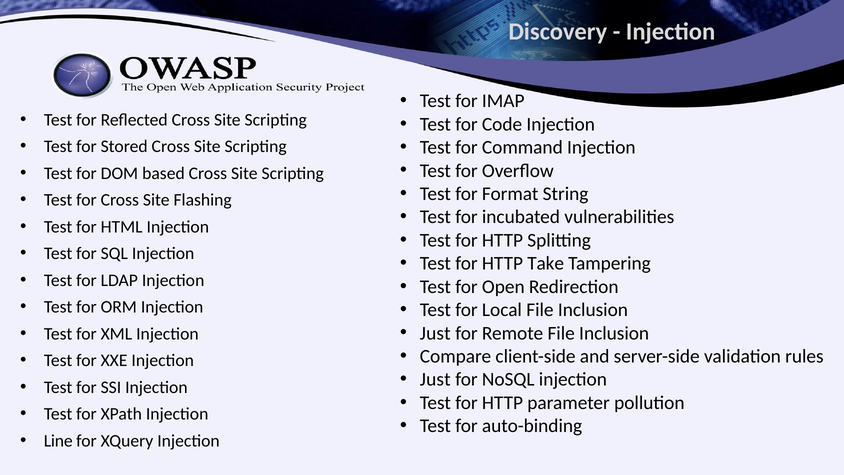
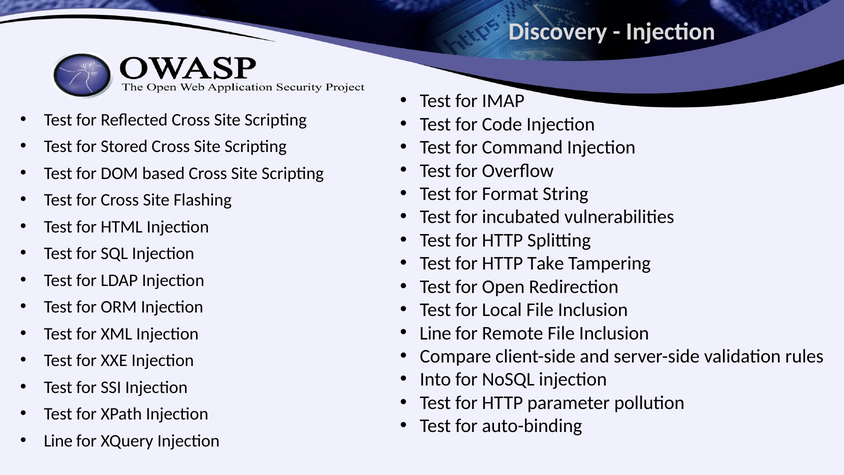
Just at (435, 333): Just -> Line
Just at (435, 379): Just -> Into
